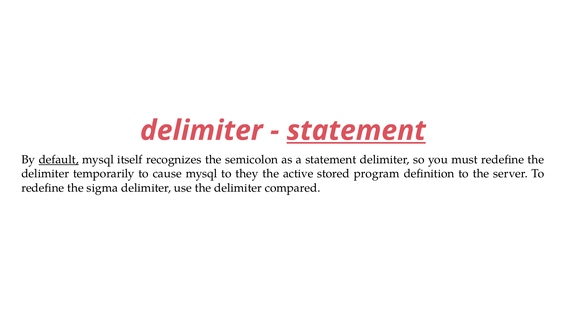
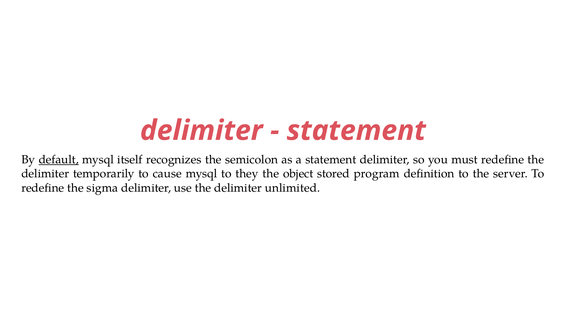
statement at (356, 131) underline: present -> none
active: active -> object
compared: compared -> unlimited
